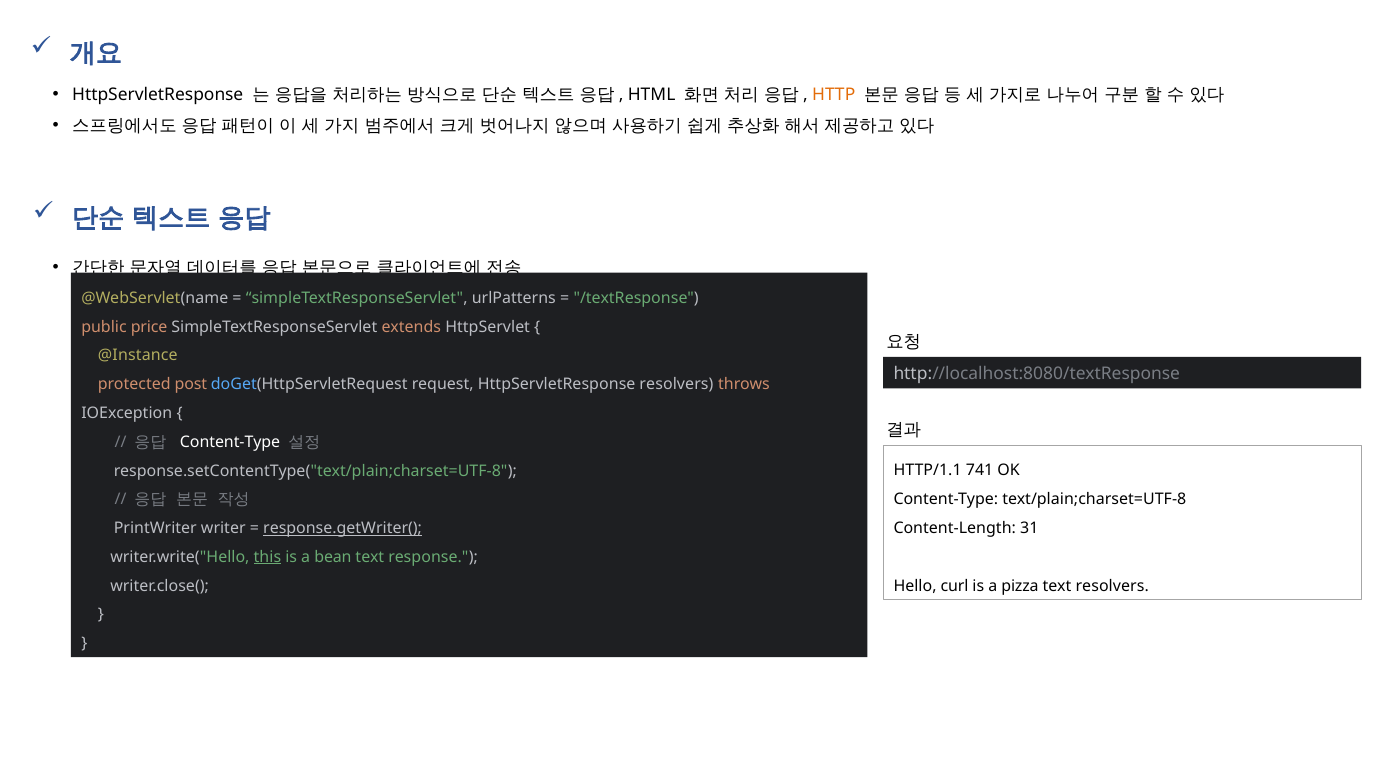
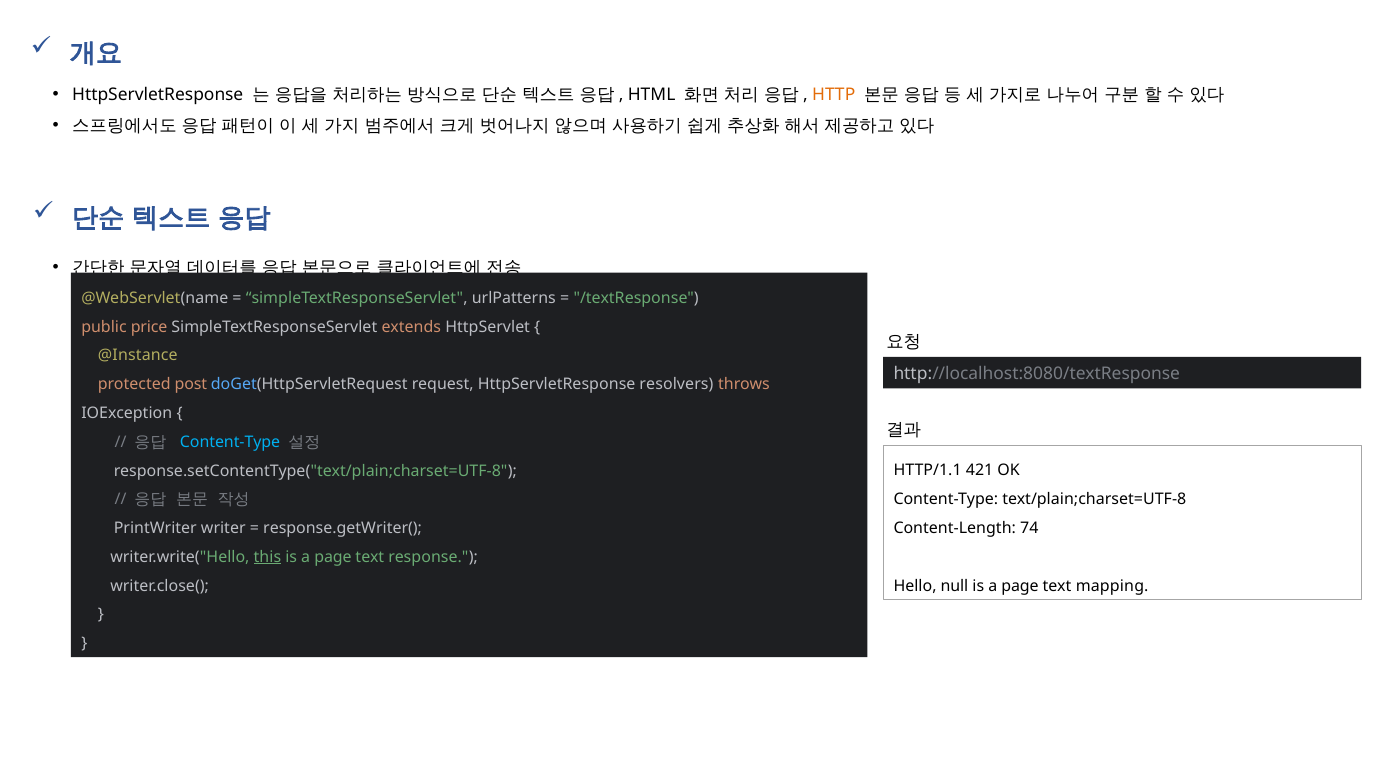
Content-Type at (230, 442) colour: white -> light blue
741: 741 -> 421
31: 31 -> 74
response.getWriter( underline: present -> none
bean at (333, 557): bean -> page
curl: curl -> null
pizza at (1020, 586): pizza -> page
text resolvers: resolvers -> mapping
